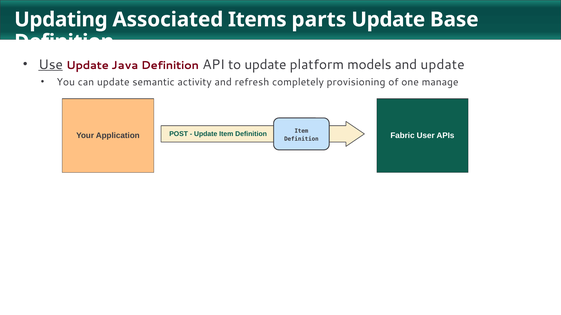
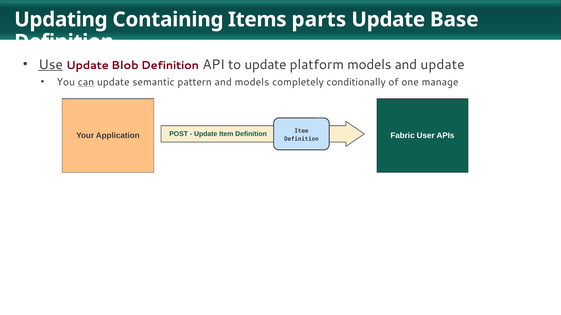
Associated: Associated -> Containing
Java: Java -> Blob
can underline: none -> present
activity: activity -> pattern
and refresh: refresh -> models
provisioning: provisioning -> conditionally
